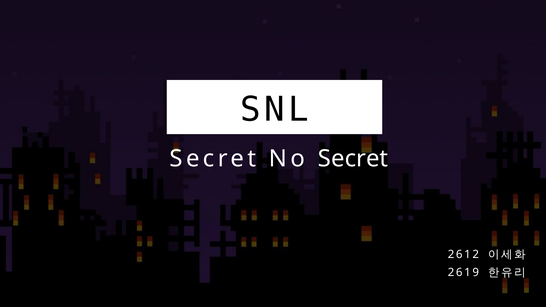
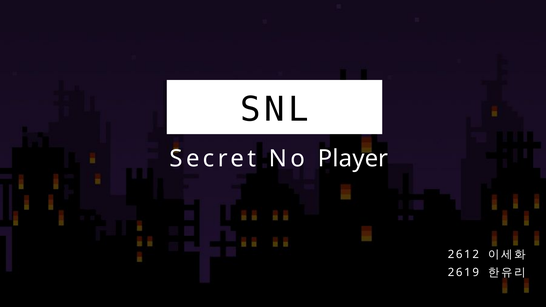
No Secret: Secret -> Player
